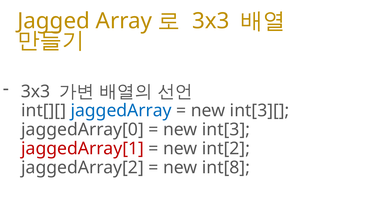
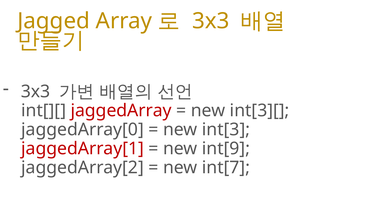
jaggedArray colour: blue -> red
int[2: int[2 -> int[9
int[8: int[8 -> int[7
